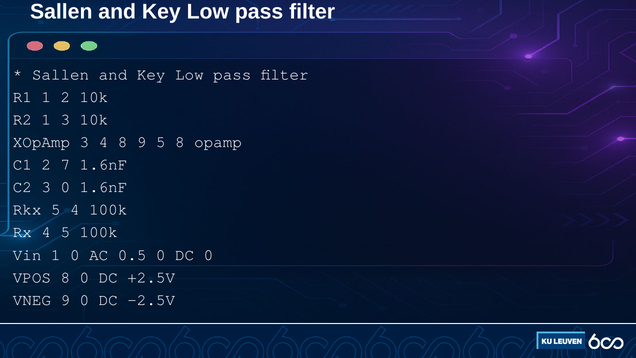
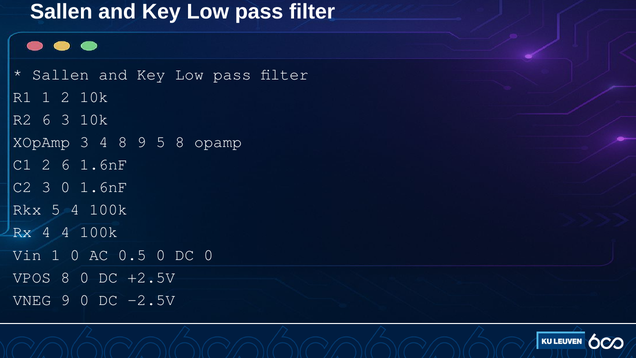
R2 1: 1 -> 6
2 7: 7 -> 6
4 5: 5 -> 4
